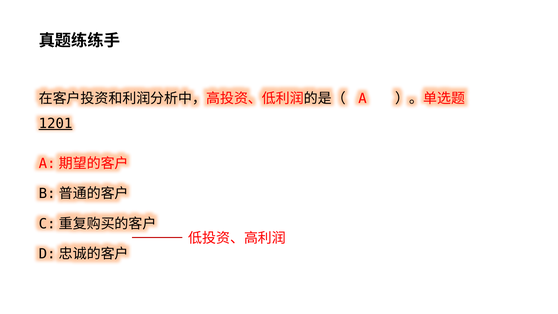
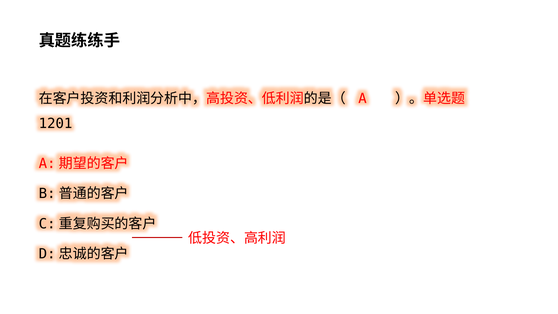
1201 underline: present -> none
